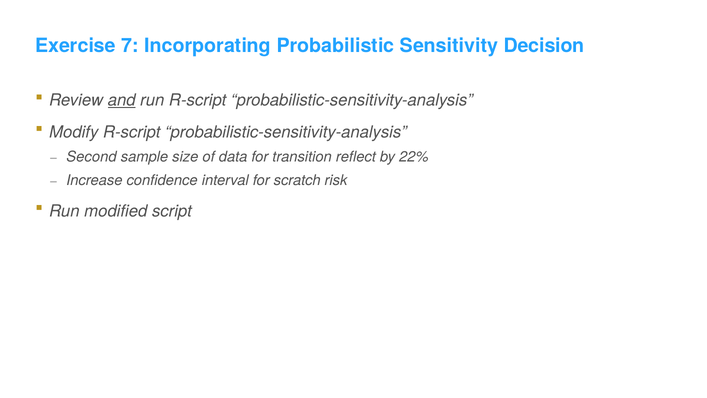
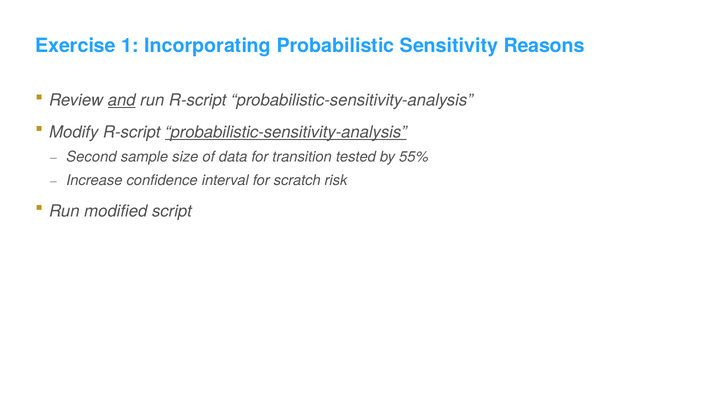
7: 7 -> 1
Decision: Decision -> Reasons
probabilistic-sensitivity-analysis at (286, 132) underline: none -> present
reflect: reflect -> tested
22%: 22% -> 55%
